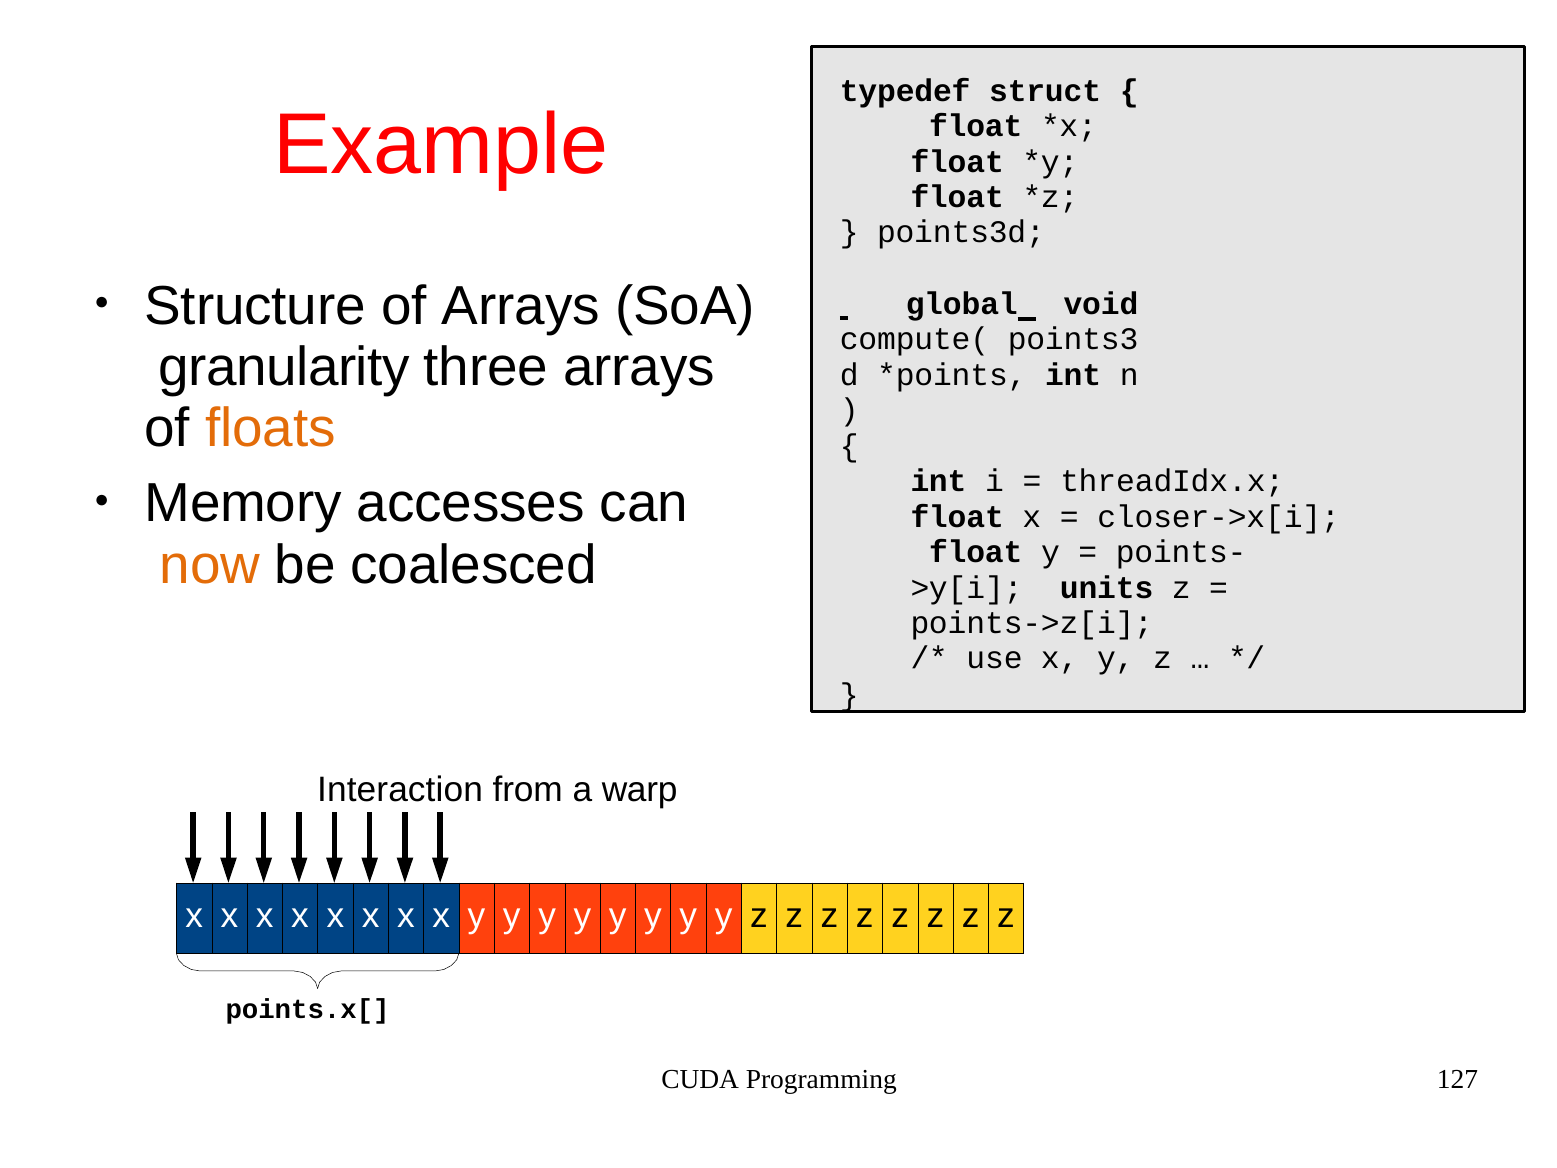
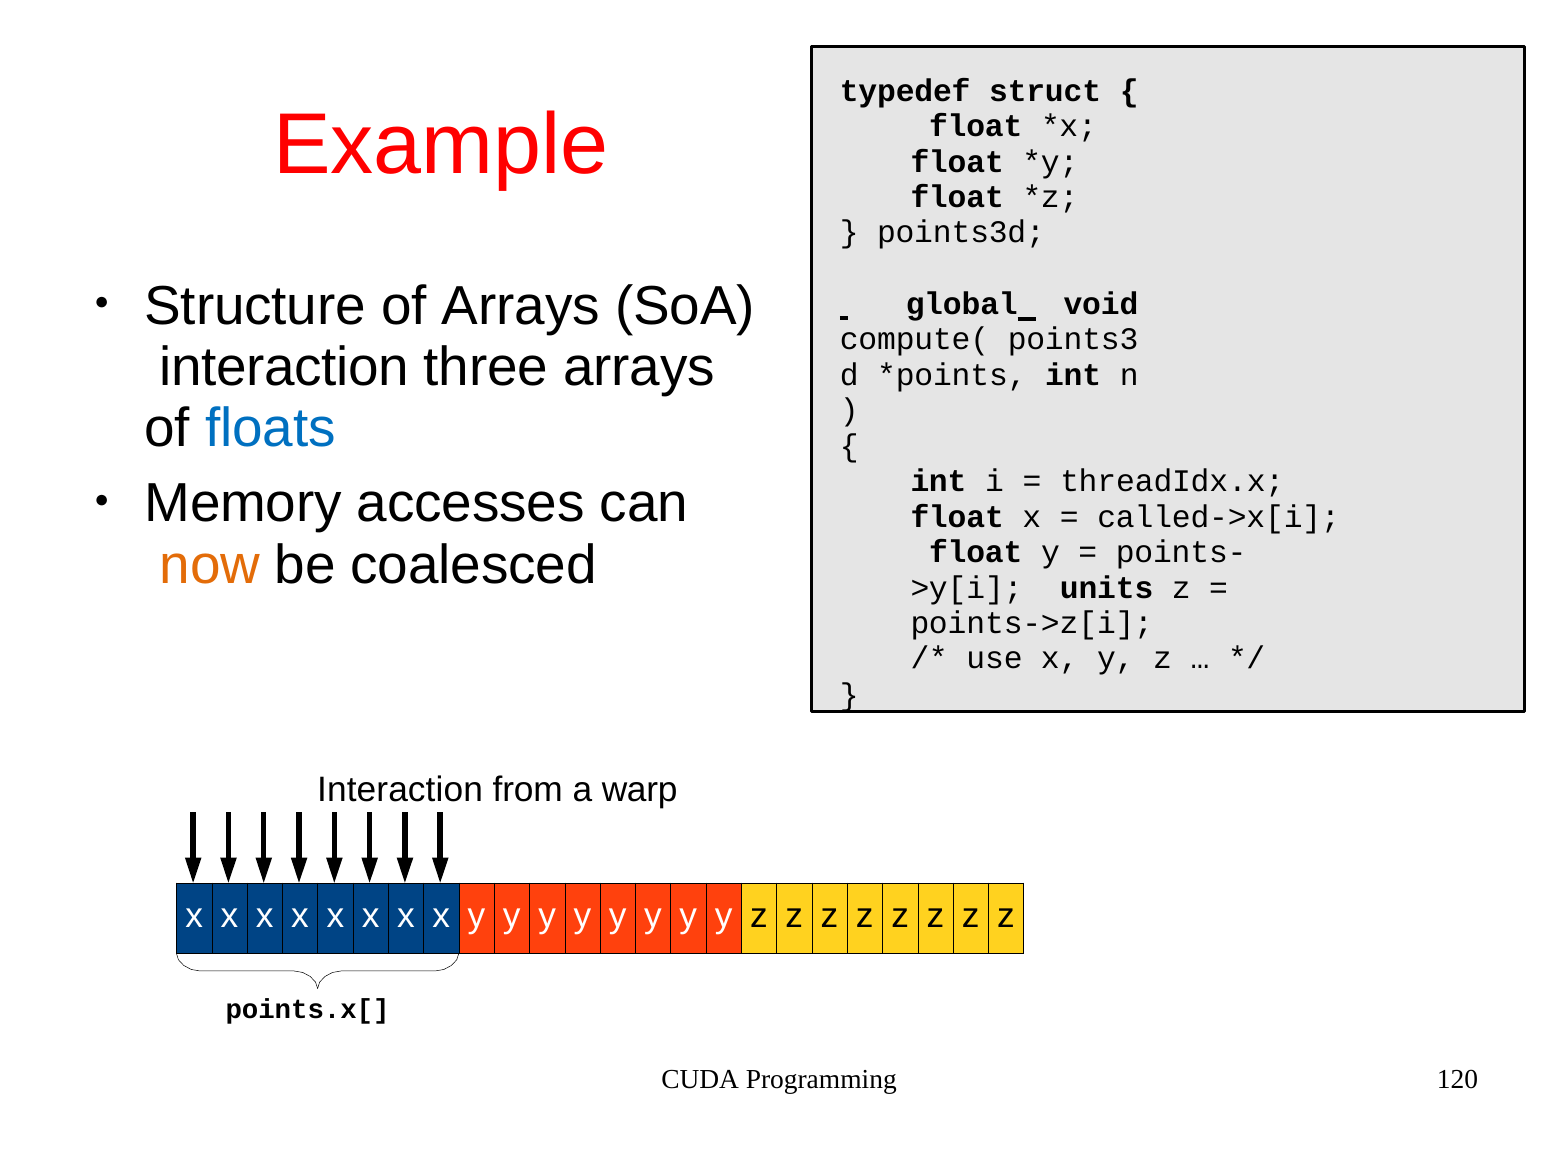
granularity at (284, 367): granularity -> interaction
floats colour: orange -> blue
closer->x[i: closer->x[i -> called->x[i
127: 127 -> 120
